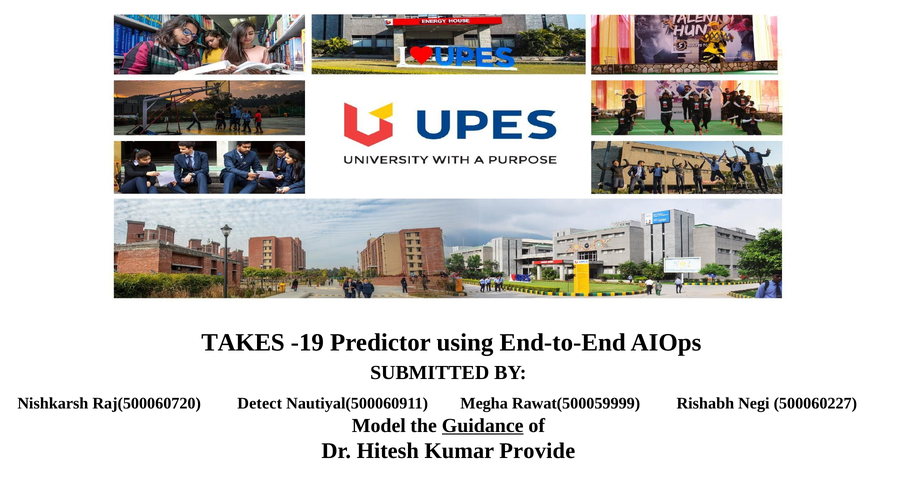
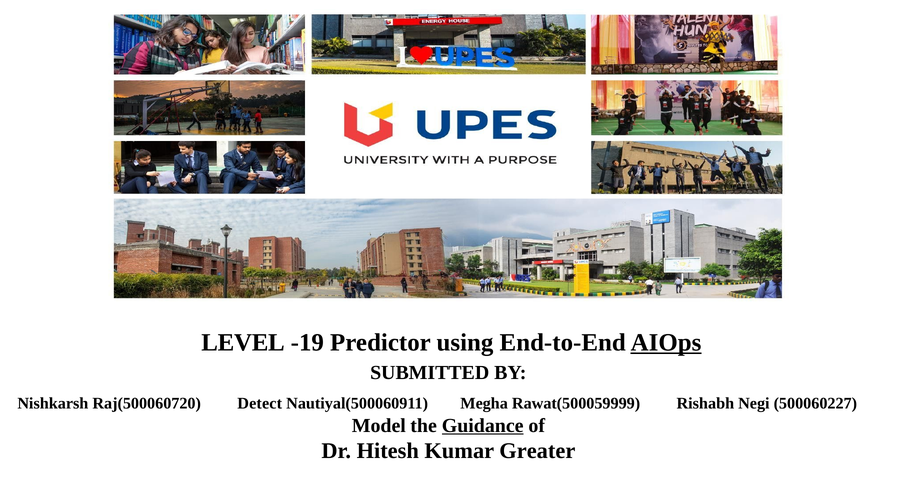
TAKES: TAKES -> LEVEL
AIOps underline: none -> present
Provide: Provide -> Greater
